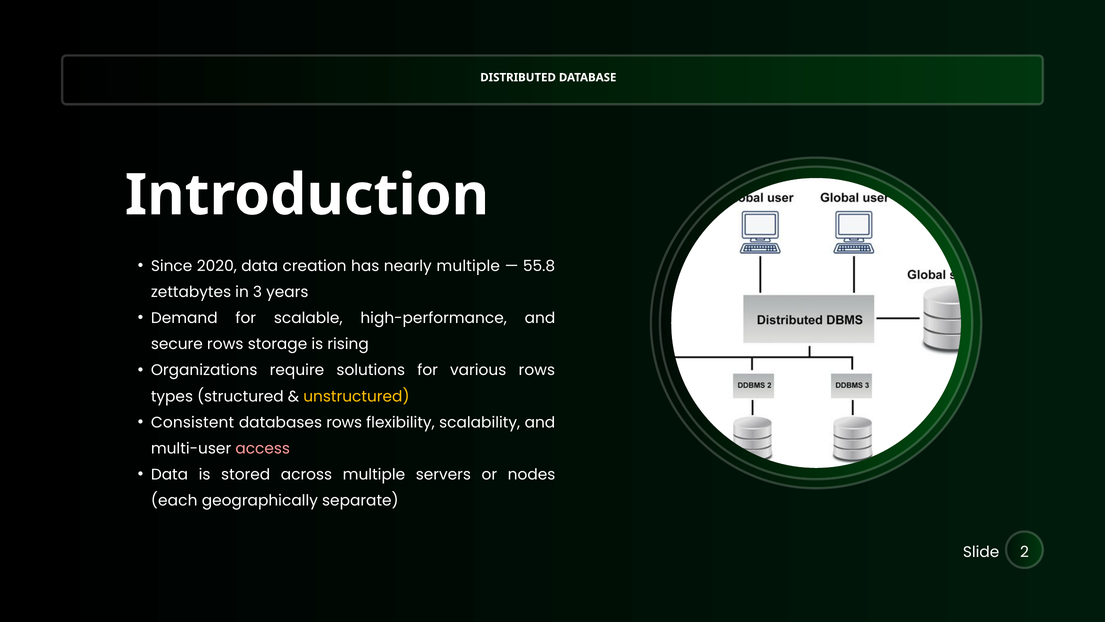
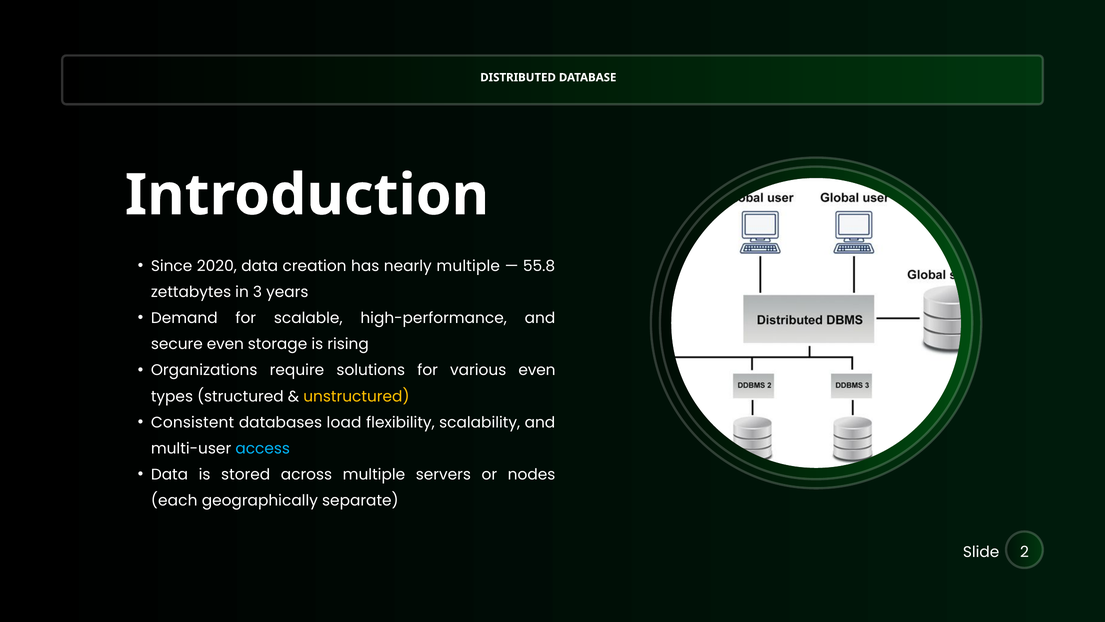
secure rows: rows -> even
various rows: rows -> even
databases rows: rows -> load
access colour: pink -> light blue
